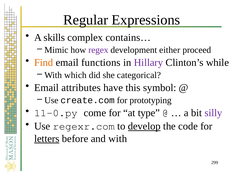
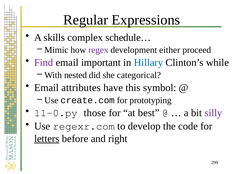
contains…: contains… -> schedule…
Find colour: orange -> purple
functions: functions -> important
Hillary colour: purple -> blue
which: which -> nested
come: come -> those
type: type -> best
develop underline: present -> none
and with: with -> right
